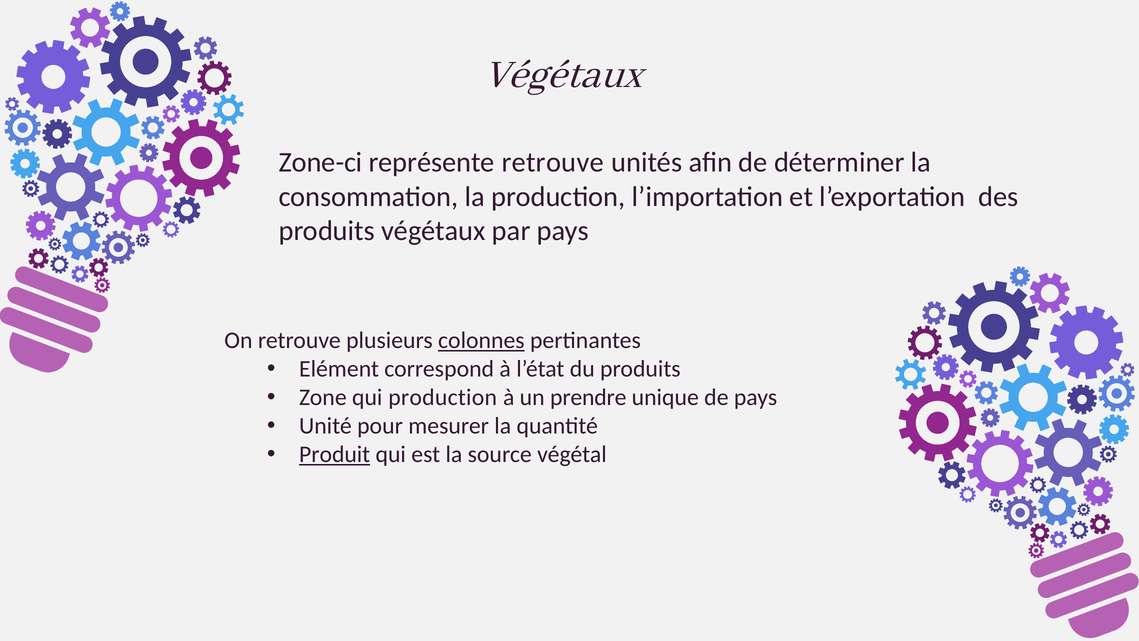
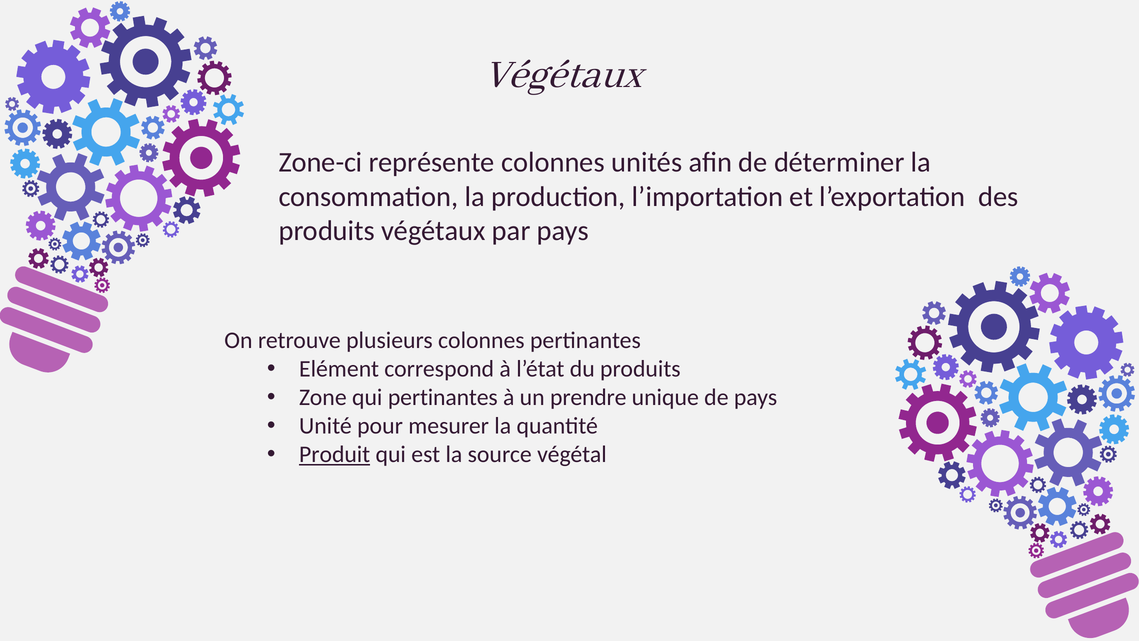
représente retrouve: retrouve -> colonnes
colonnes at (481, 340) underline: present -> none
qui production: production -> pertinantes
